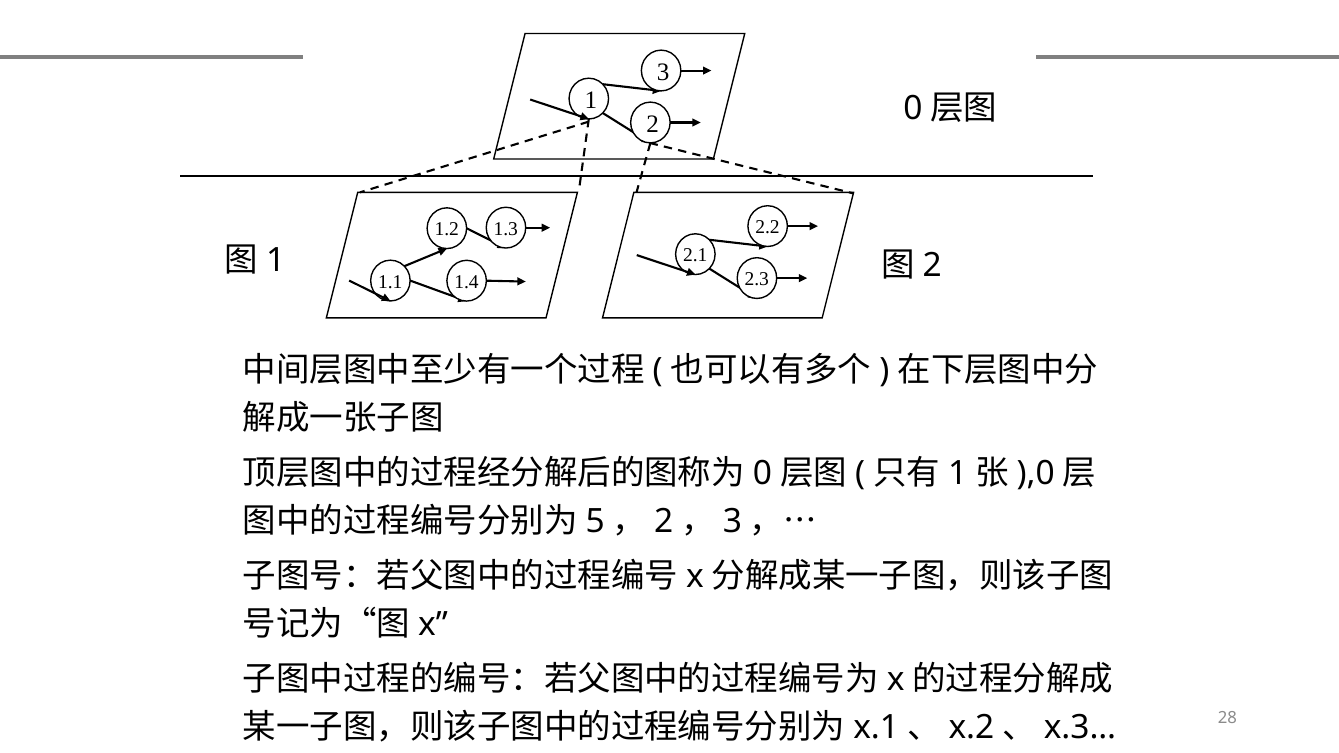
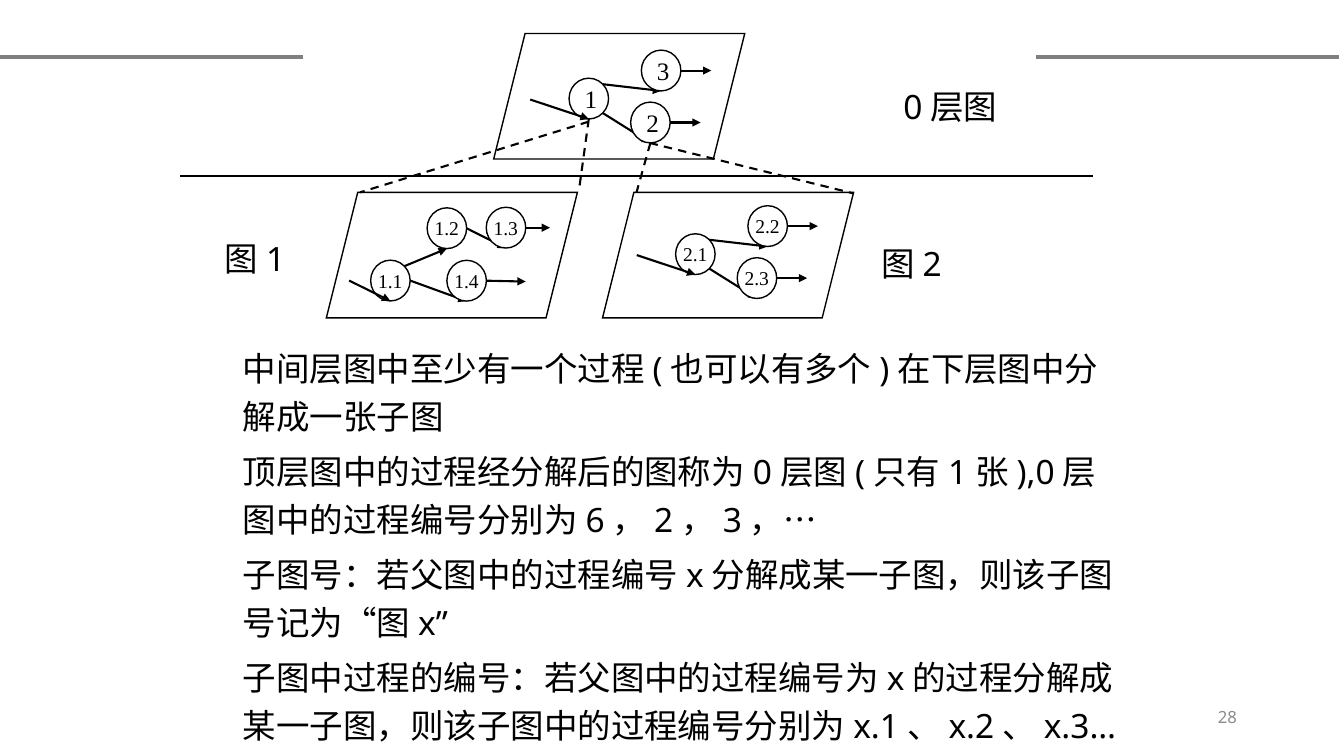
5: 5 -> 6
